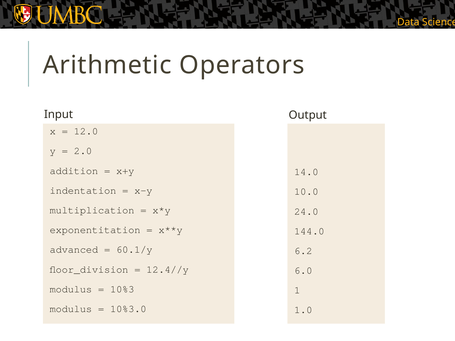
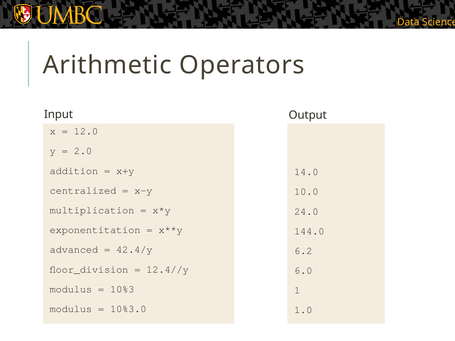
indentation: indentation -> centralized
60.1/y: 60.1/y -> 42.4/y
